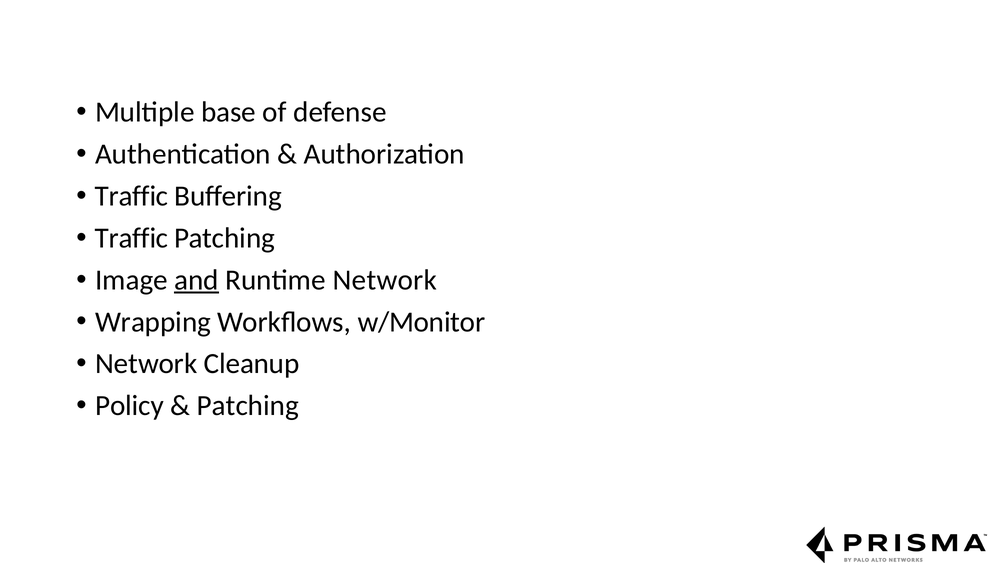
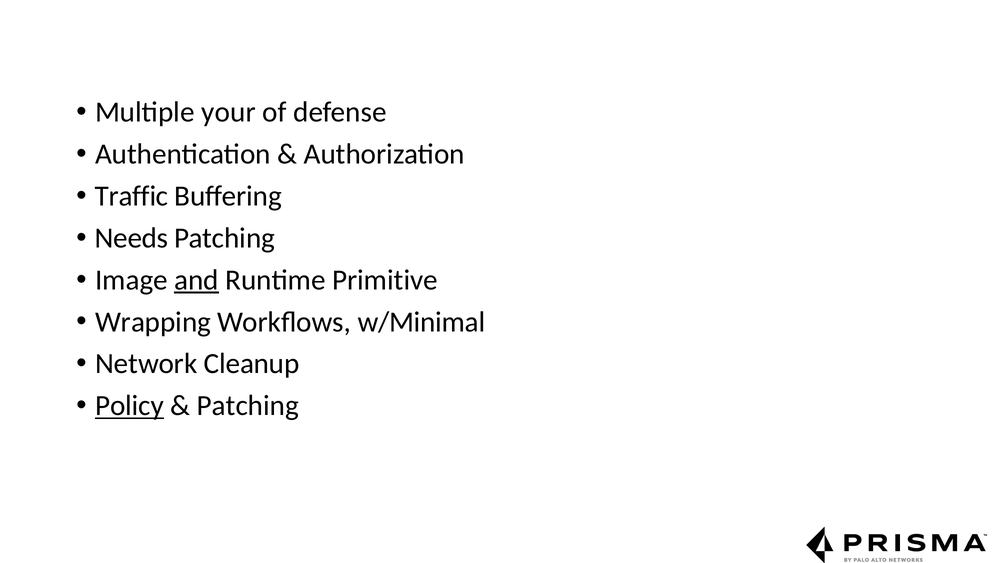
base: base -> your
Traffic at (132, 238): Traffic -> Needs
Runtime Network: Network -> Primitive
w/Monitor: w/Monitor -> w/Minimal
Policy underline: none -> present
